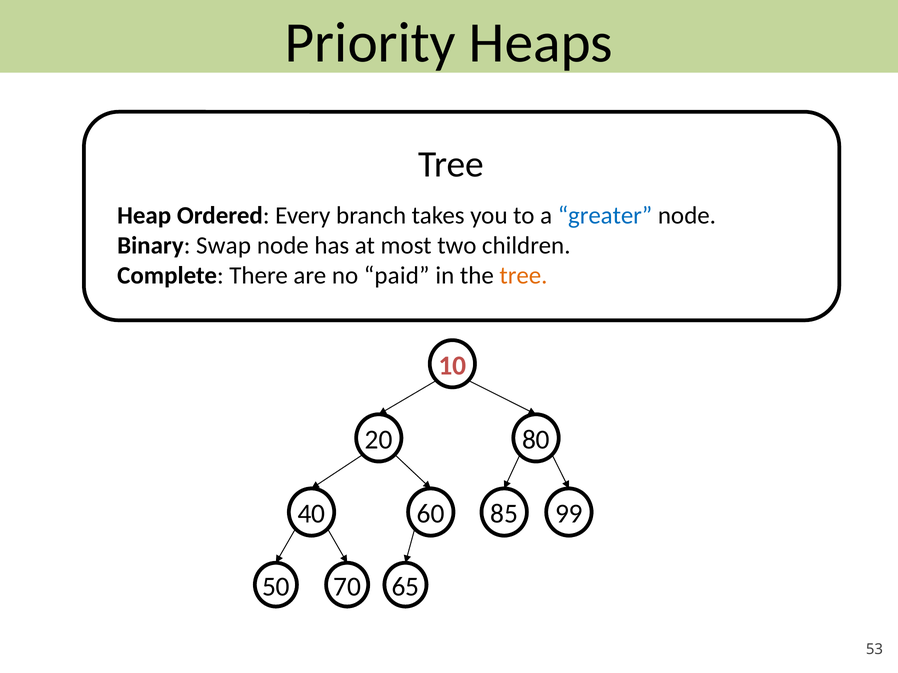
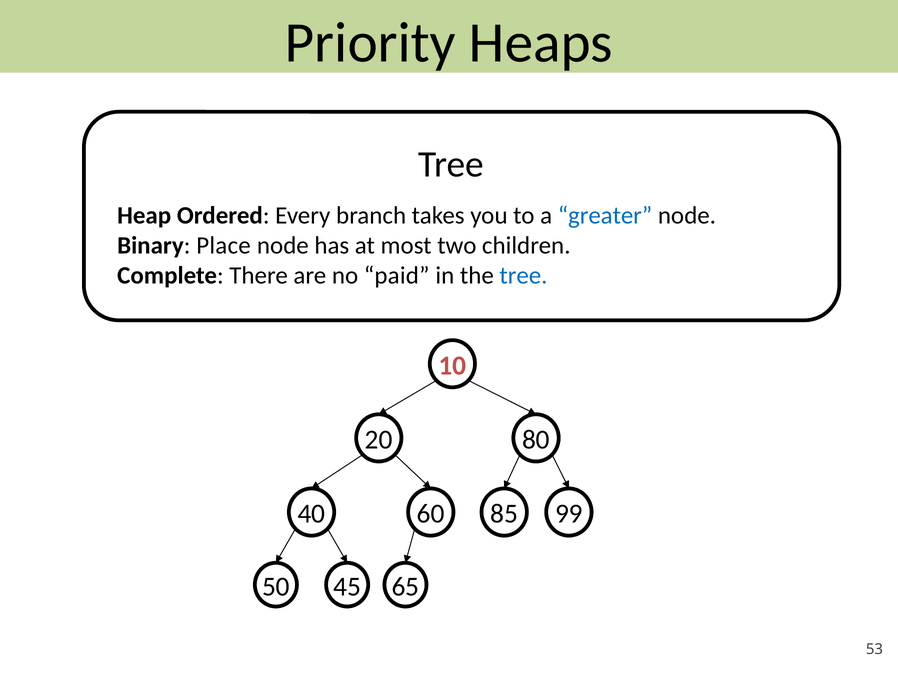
Swap: Swap -> Place
tree at (523, 276) colour: orange -> blue
70: 70 -> 45
